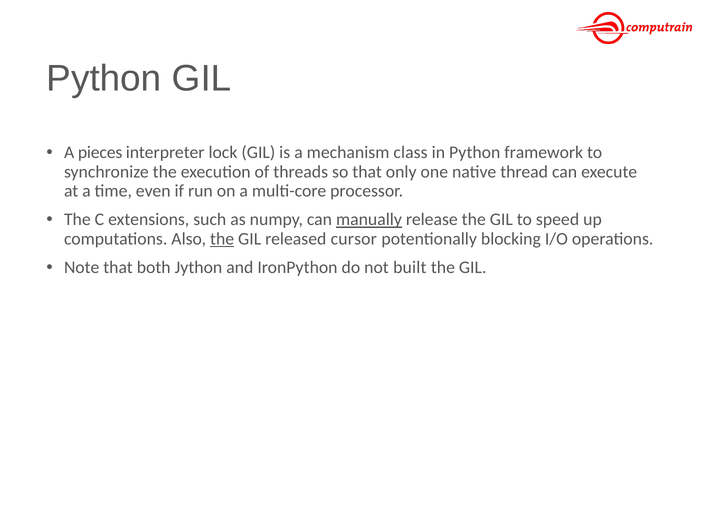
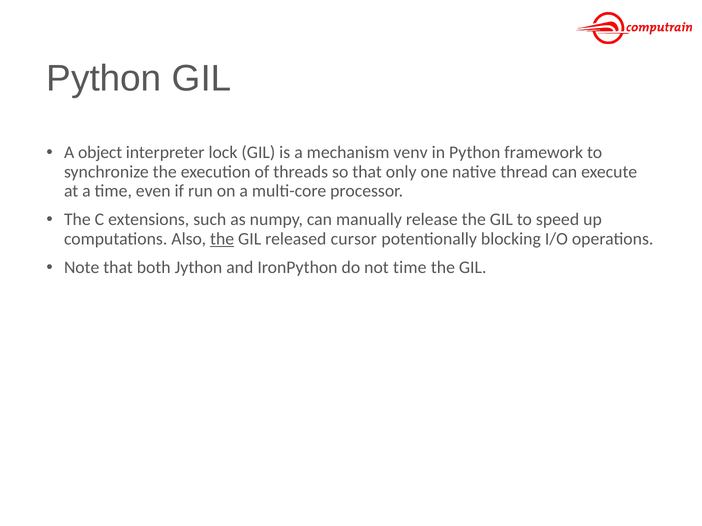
pieces: pieces -> object
class: class -> venv
manually underline: present -> none
not built: built -> time
